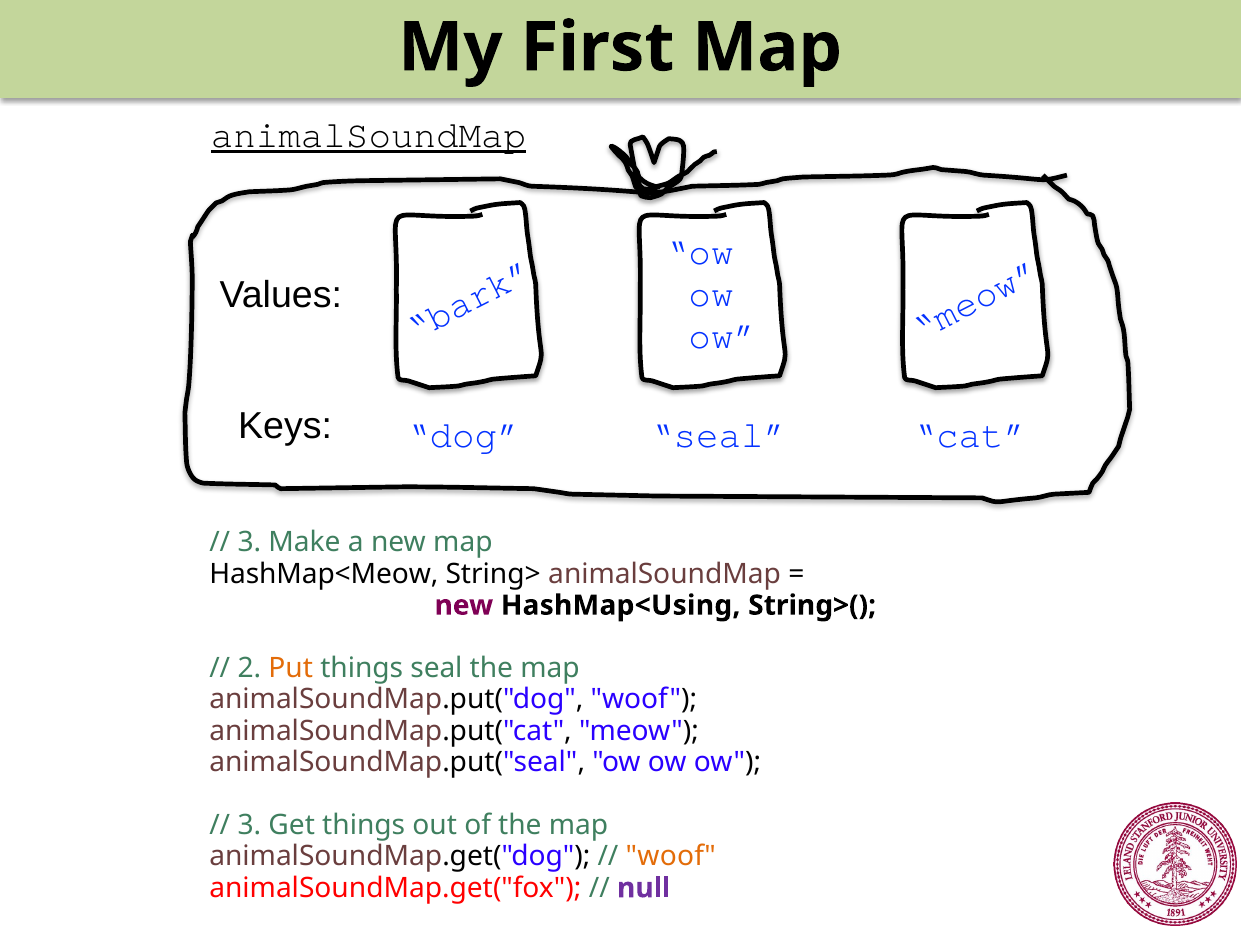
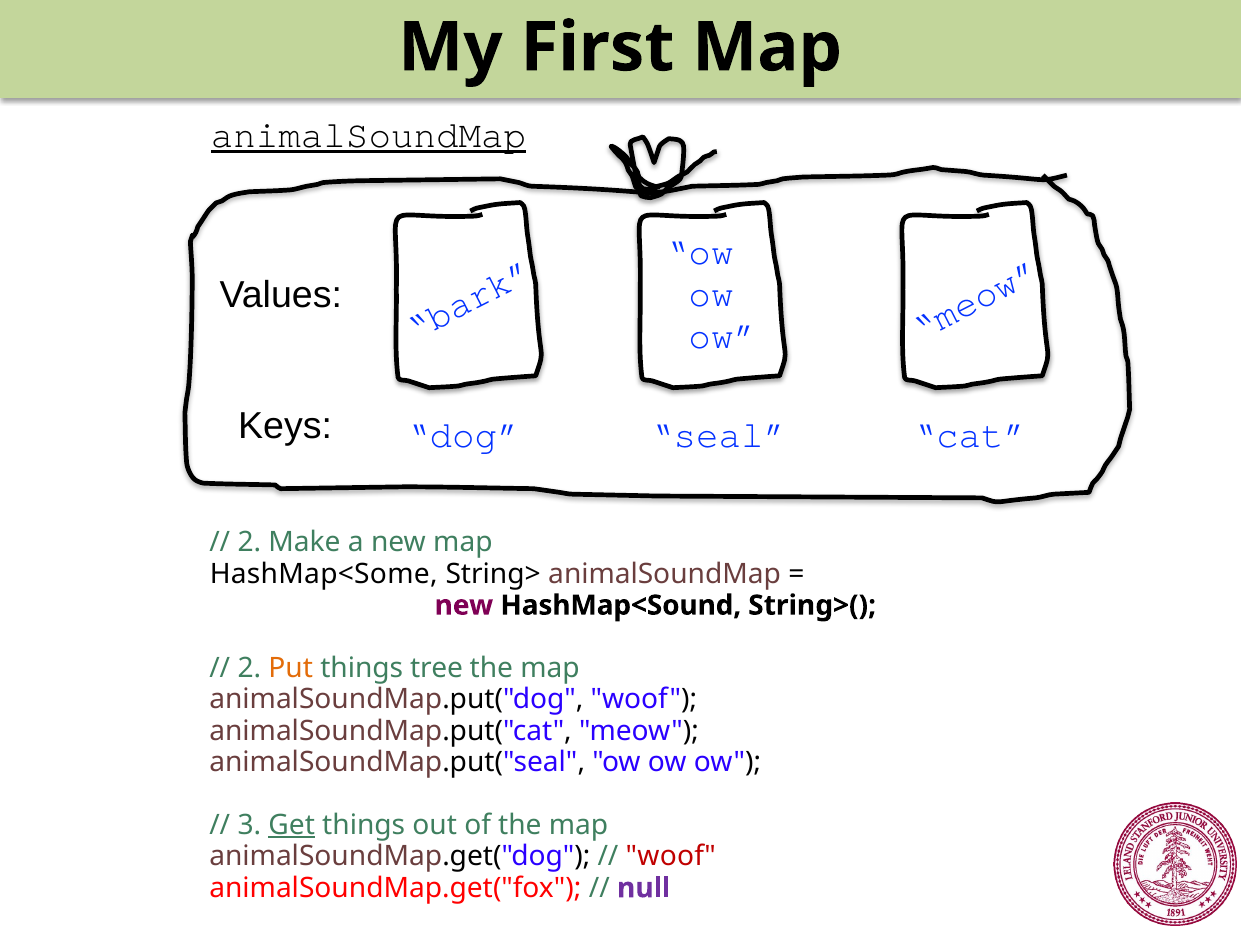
3 at (249, 543): 3 -> 2
HashMap<Meow: HashMap<Meow -> HashMap<Some
HashMap<Using: HashMap<Using -> HashMap<Sound
things seal: seal -> tree
Get underline: none -> present
woof at (671, 857) colour: orange -> red
